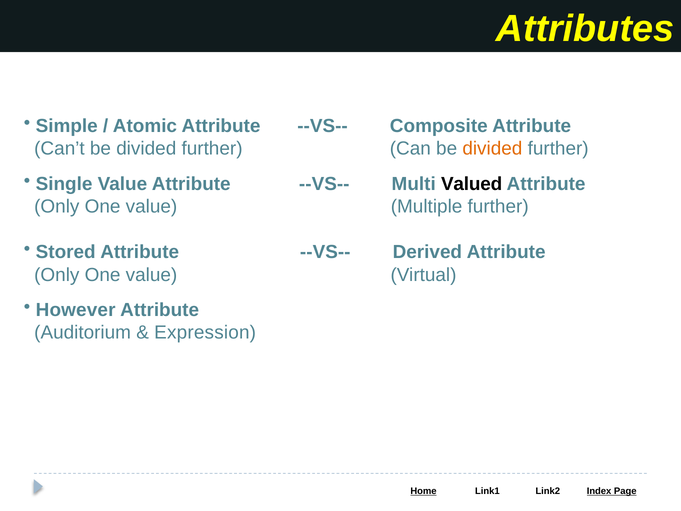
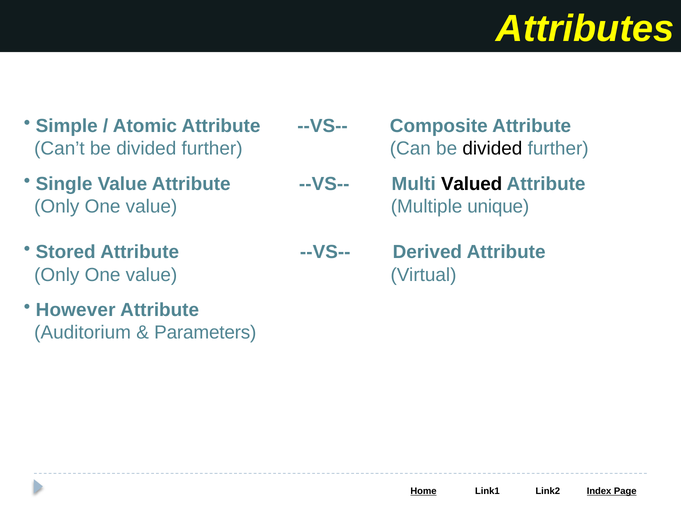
divided at (492, 149) colour: orange -> black
Multiple further: further -> unique
Expression: Expression -> Parameters
